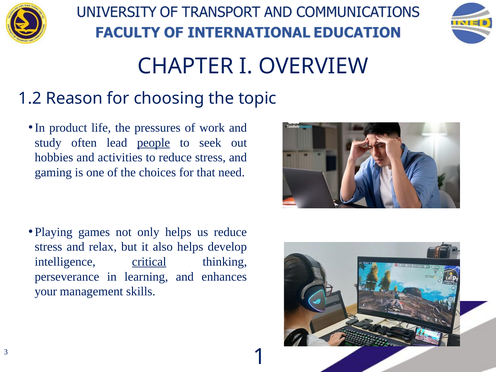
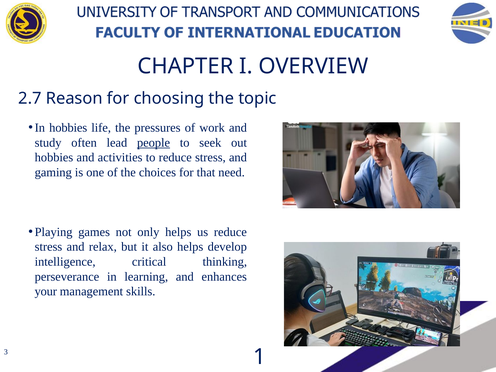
1.2: 1.2 -> 2.7
In product: product -> hobbies
critical underline: present -> none
